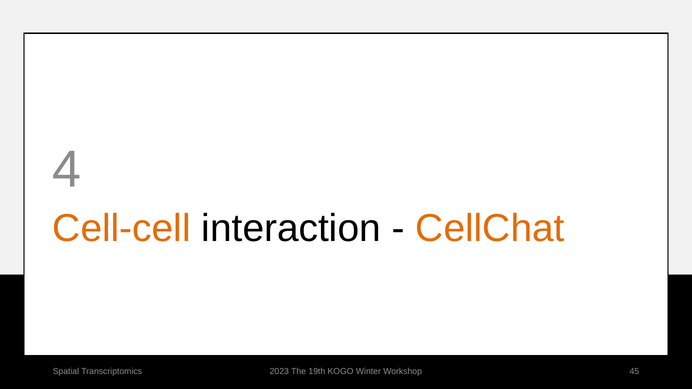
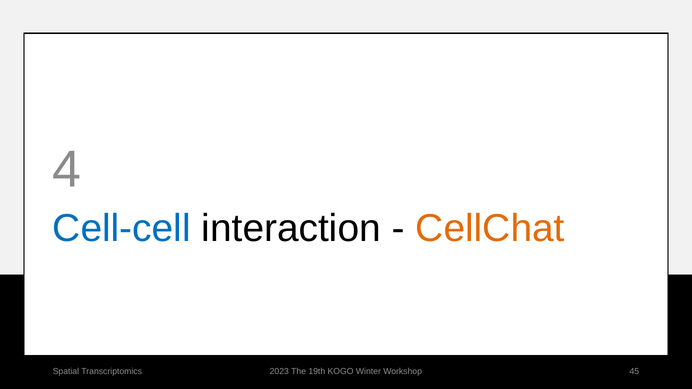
Cell-cell colour: orange -> blue
